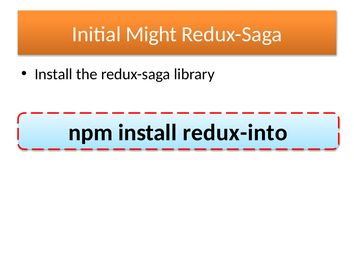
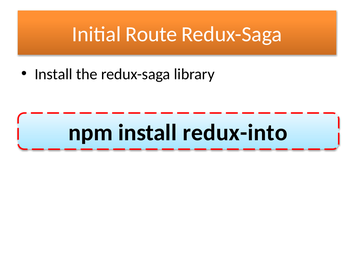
Might: Might -> Route
